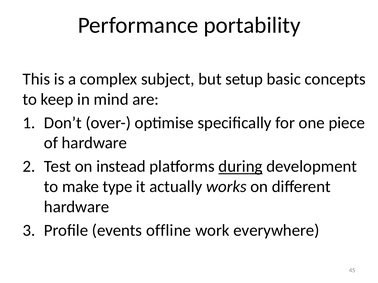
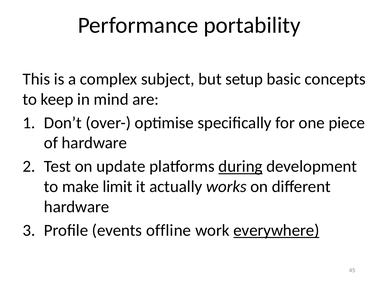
instead: instead -> update
type: type -> limit
everywhere underline: none -> present
